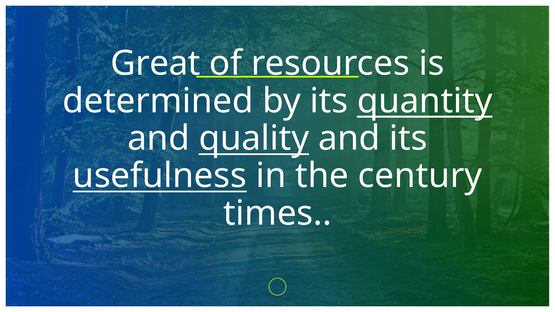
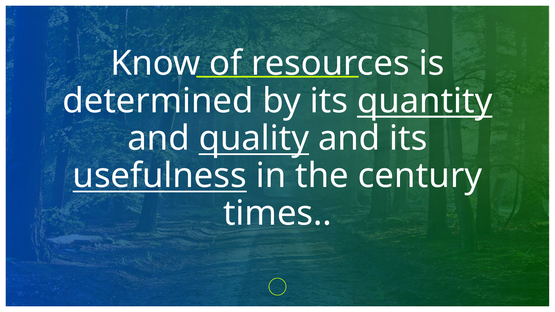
Great: Great -> Know
